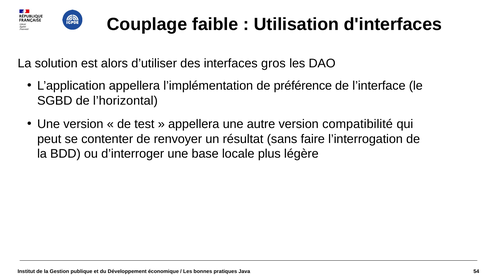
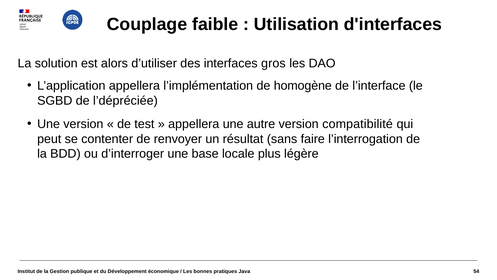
préférence: préférence -> homogène
l’horizontal: l’horizontal -> l’dépréciée
